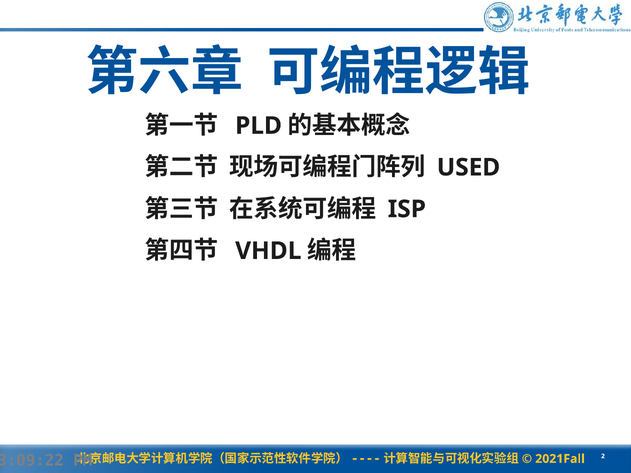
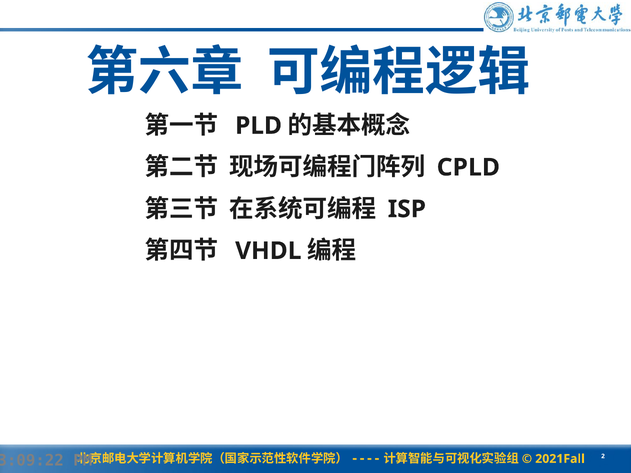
USED: USED -> CPLD
